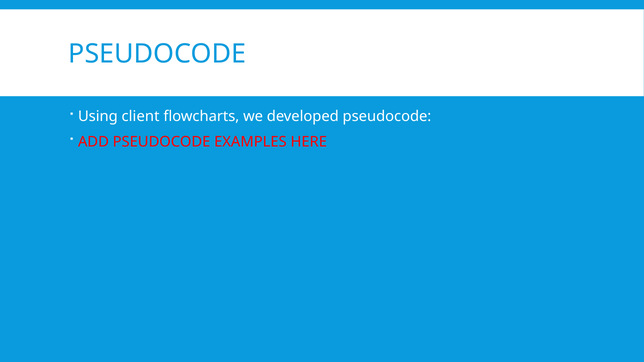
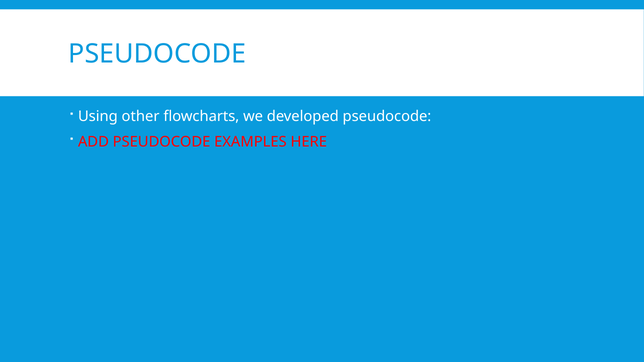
client: client -> other
